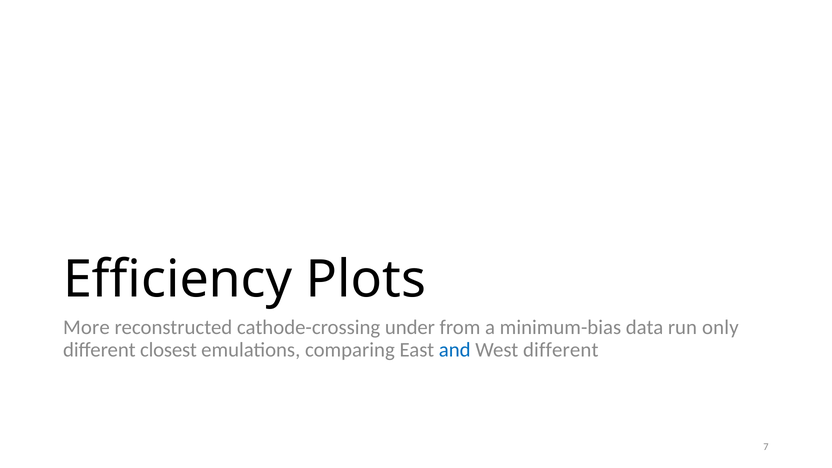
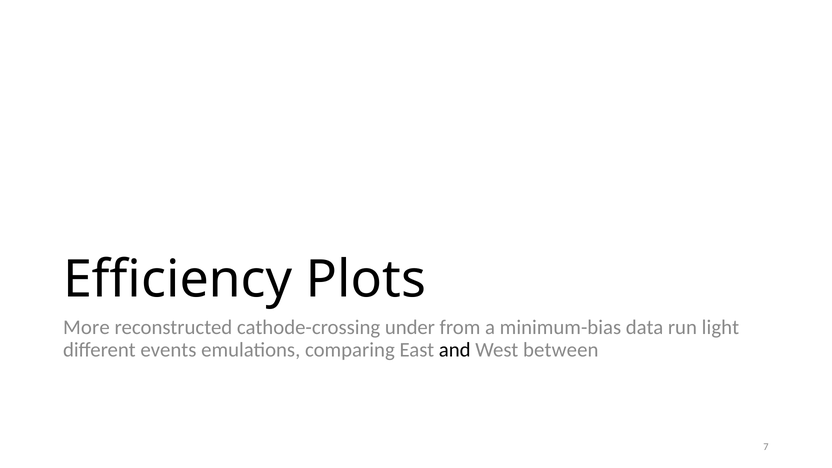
only: only -> light
closest: closest -> events
and colour: blue -> black
West different: different -> between
